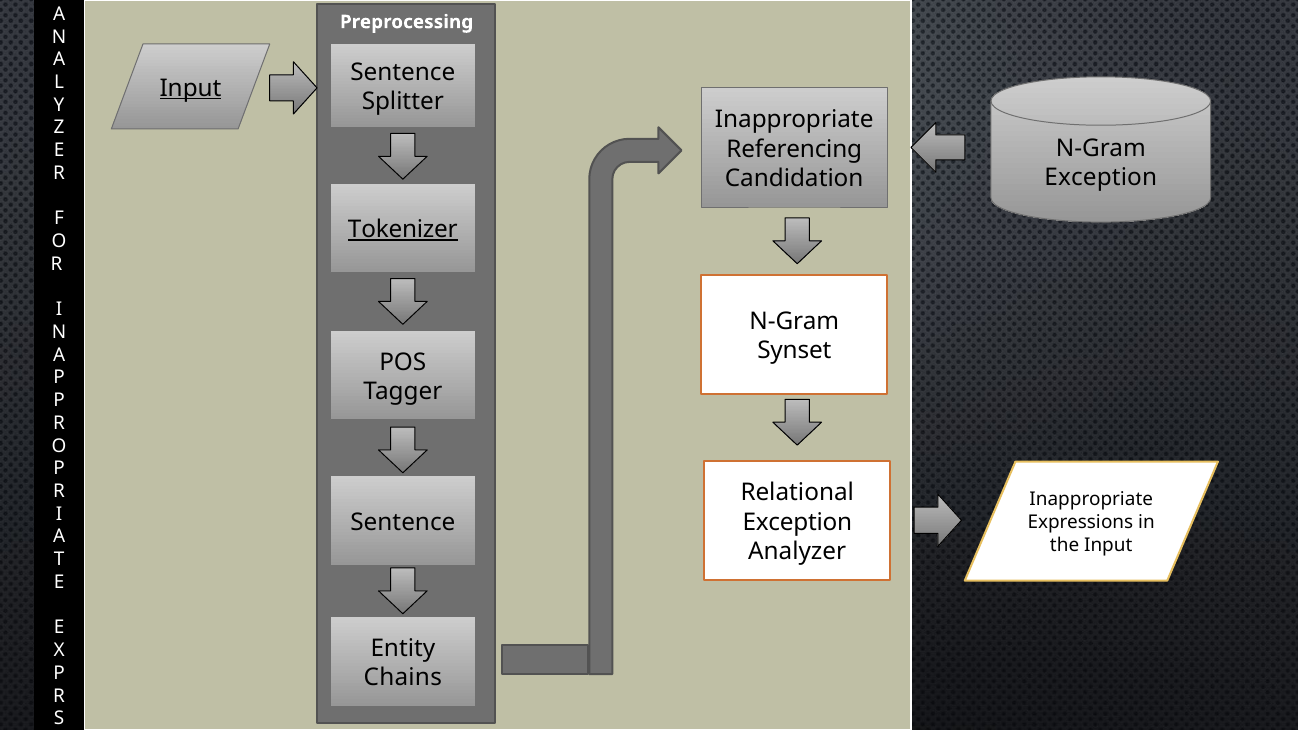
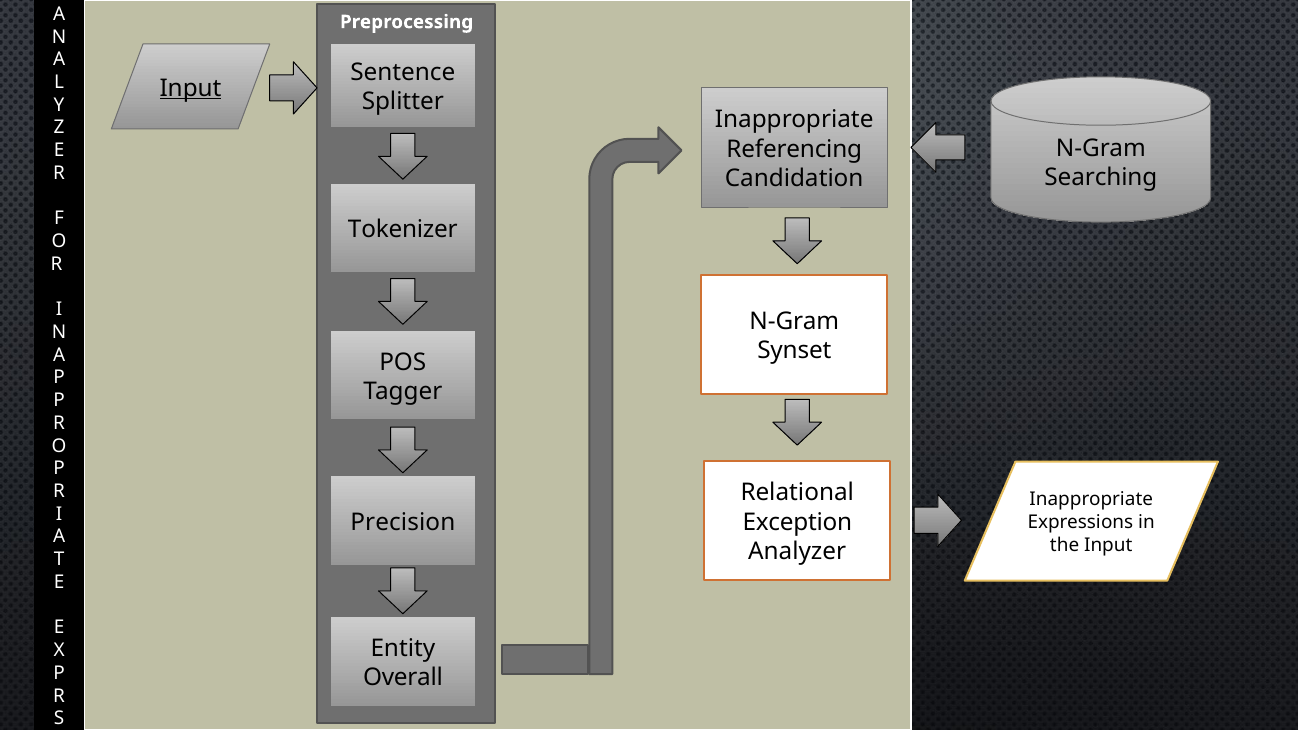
Exception at (1101, 178): Exception -> Searching
Tokenizer underline: present -> none
Sentence at (403, 522): Sentence -> Precision
Chains: Chains -> Overall
